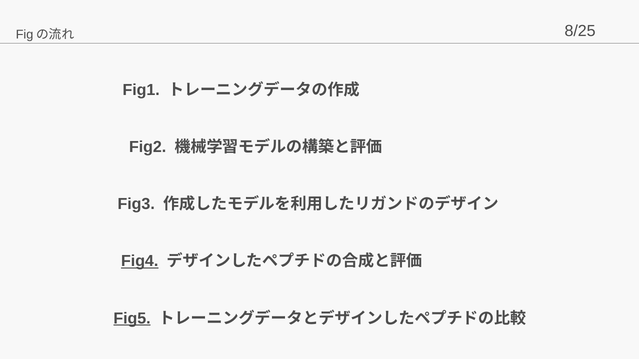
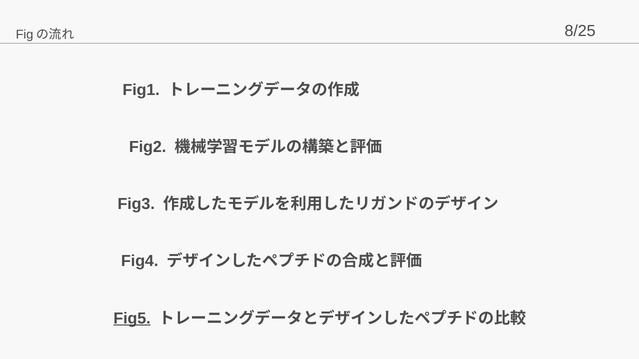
Fig4 underline: present -> none
